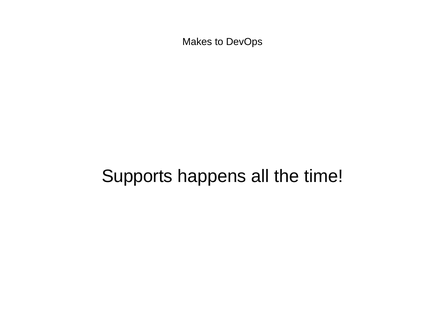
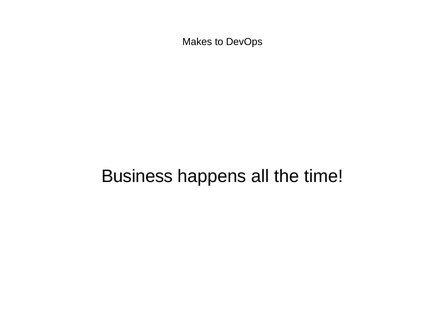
Supports: Supports -> Business
